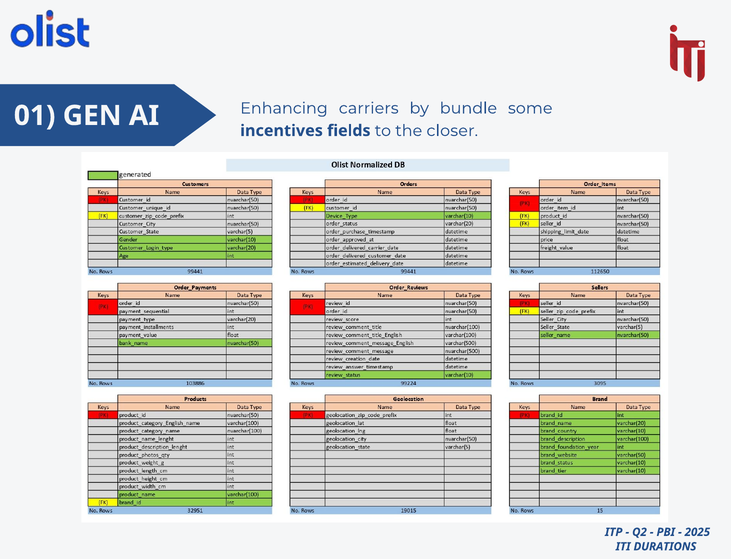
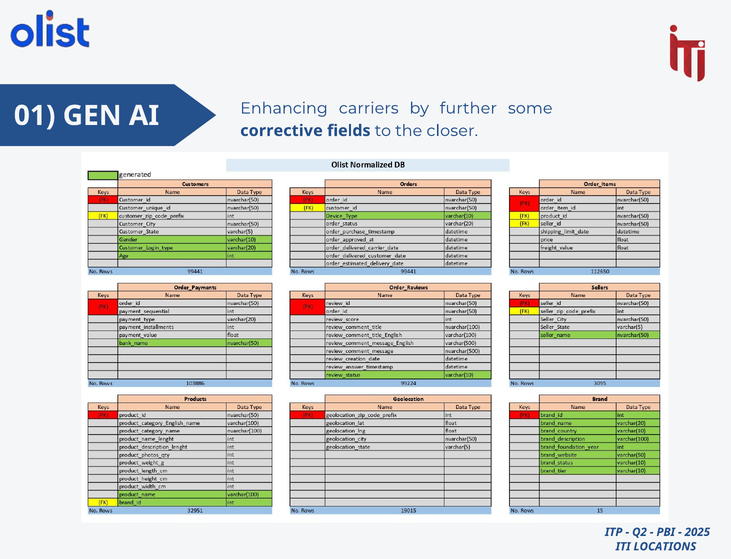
bundle: bundle -> further
incentives: incentives -> corrective
DURATIONS: DURATIONS -> LOCATIONS
